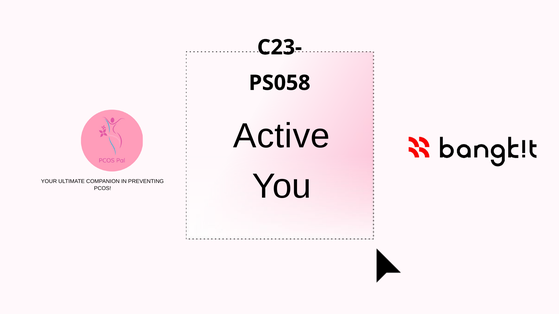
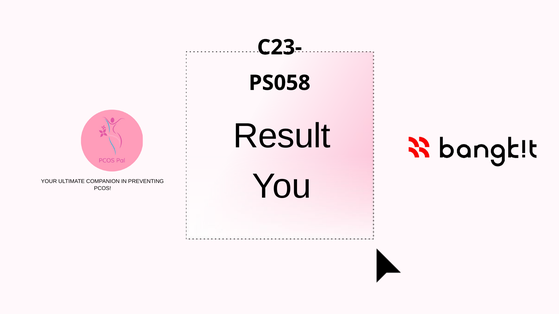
Active: Active -> Result
